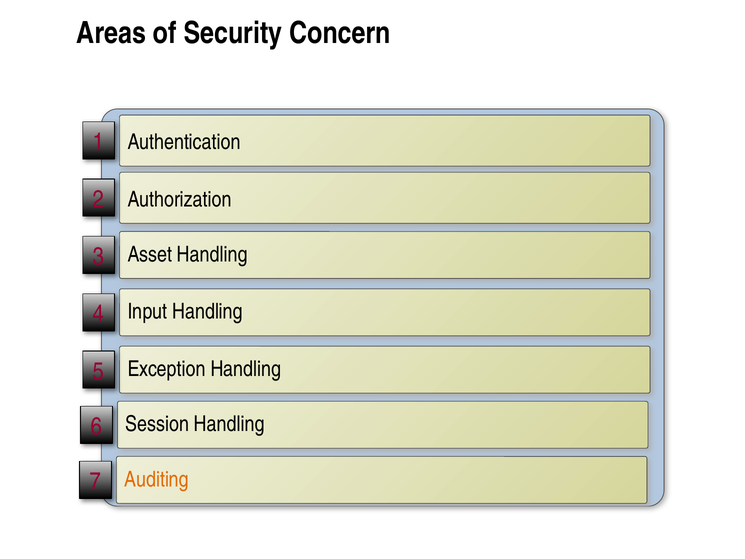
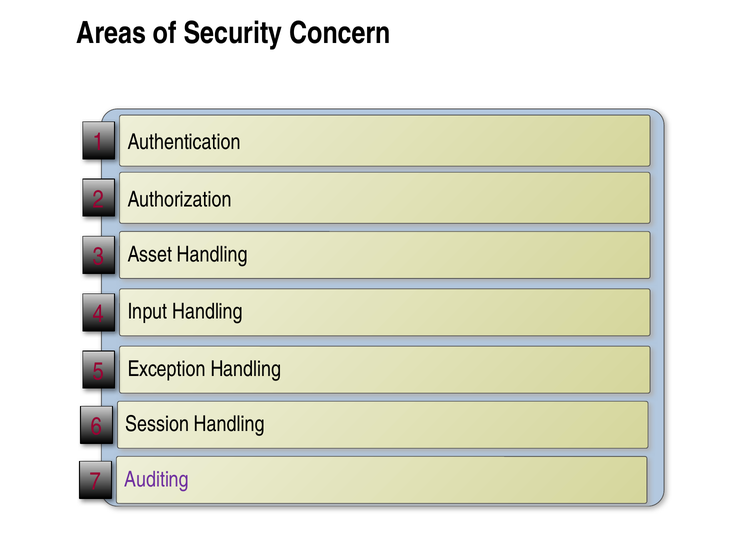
Auditing colour: orange -> purple
